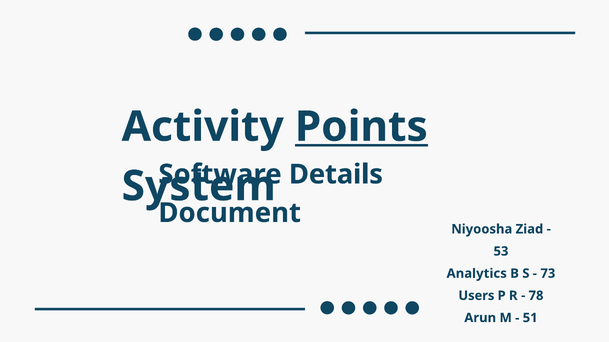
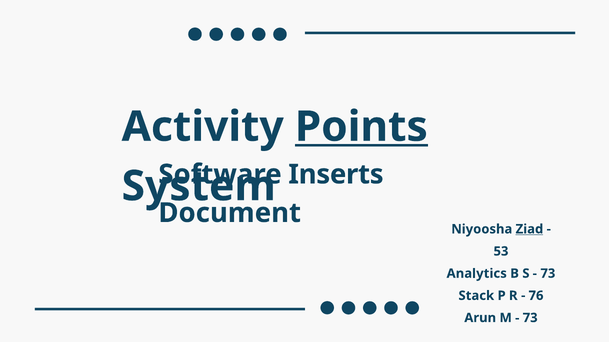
Details: Details -> Inserts
Ziad underline: none -> present
Users: Users -> Stack
78: 78 -> 76
51 at (530, 318): 51 -> 73
